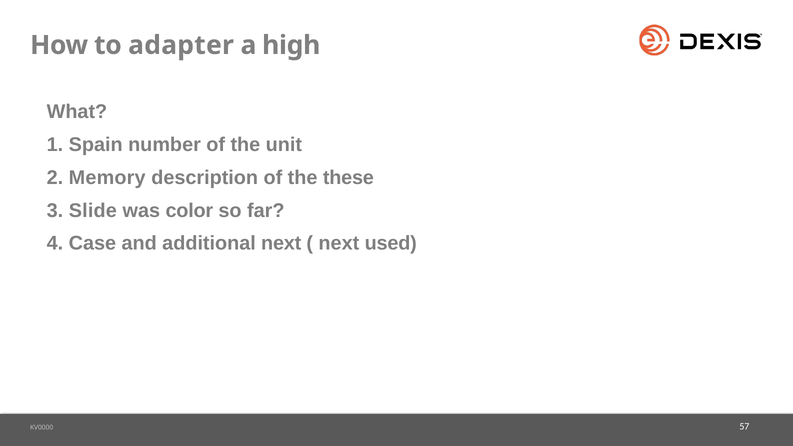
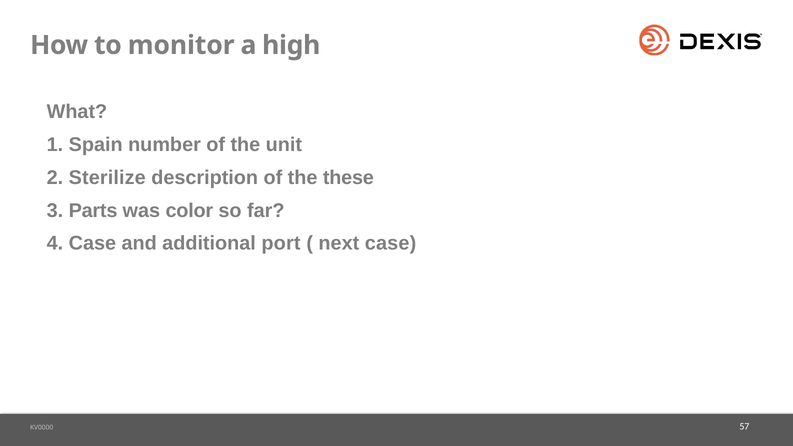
adapter: adapter -> monitor
Memory: Memory -> Sterilize
Slide: Slide -> Parts
additional next: next -> port
next used: used -> case
